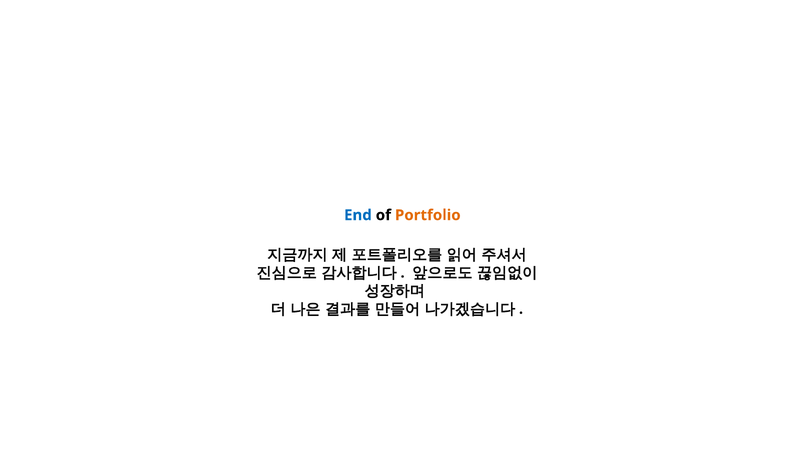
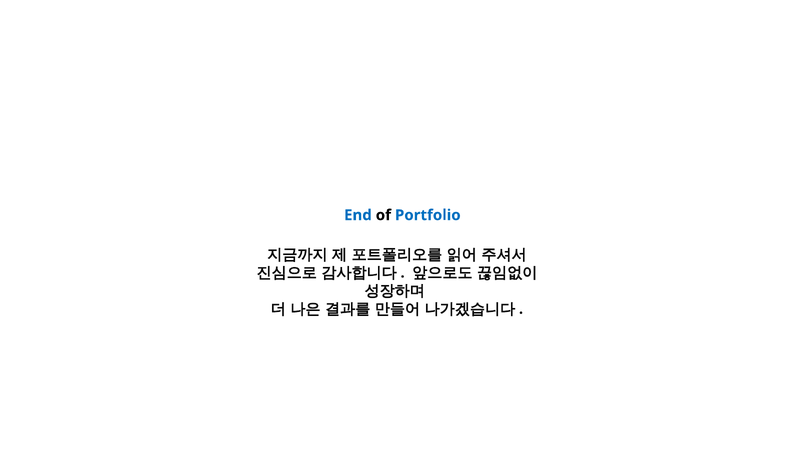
Portfolio colour: orange -> blue
